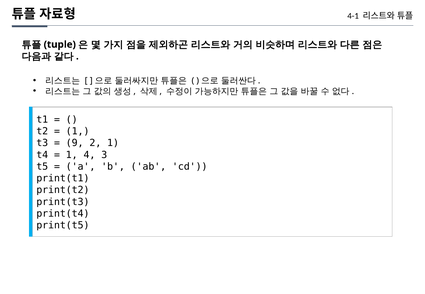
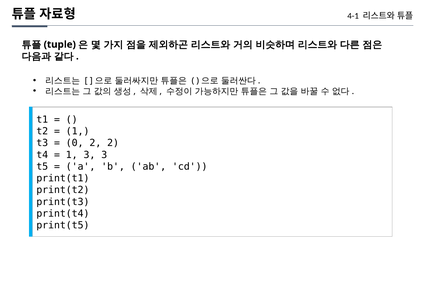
9: 9 -> 0
2 1: 1 -> 2
1 4: 4 -> 3
